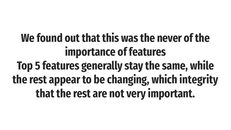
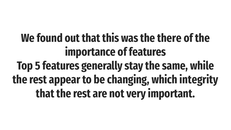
never: never -> there
